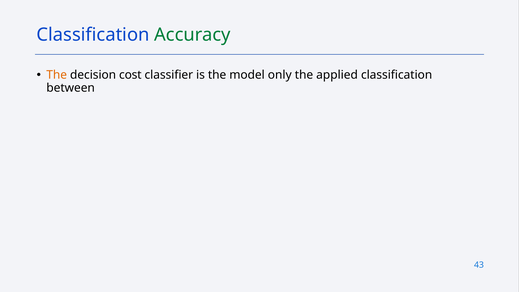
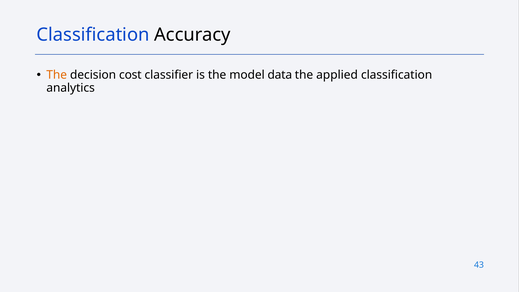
Accuracy colour: green -> black
only: only -> data
between: between -> analytics
